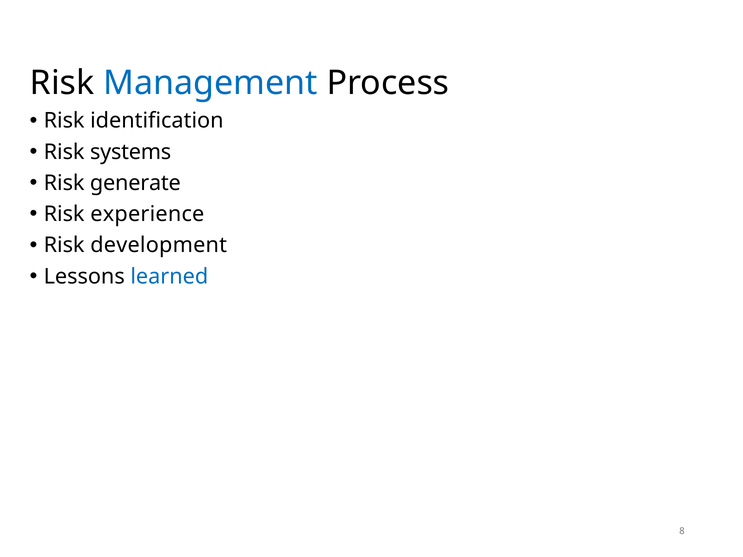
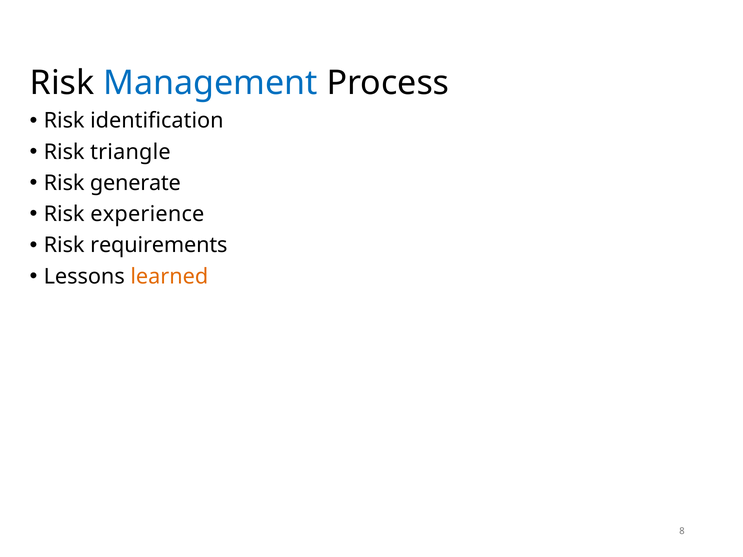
systems: systems -> triangle
development: development -> requirements
learned colour: blue -> orange
